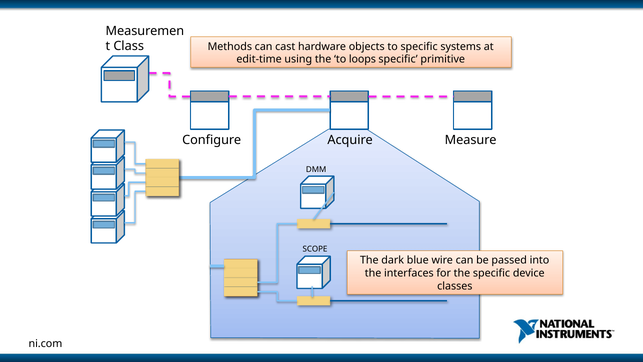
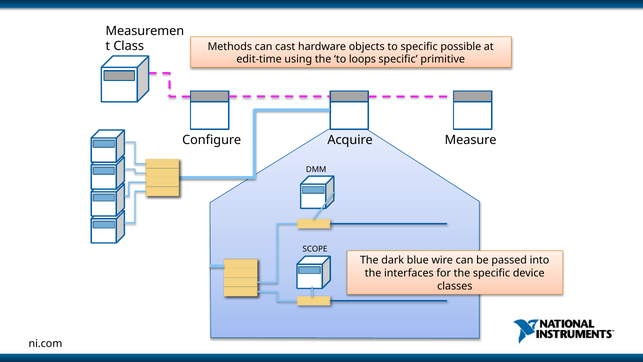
systems: systems -> possible
